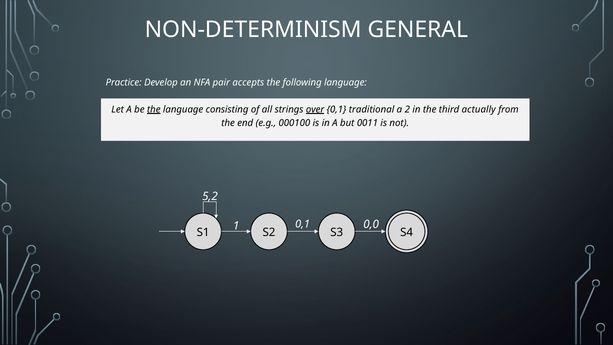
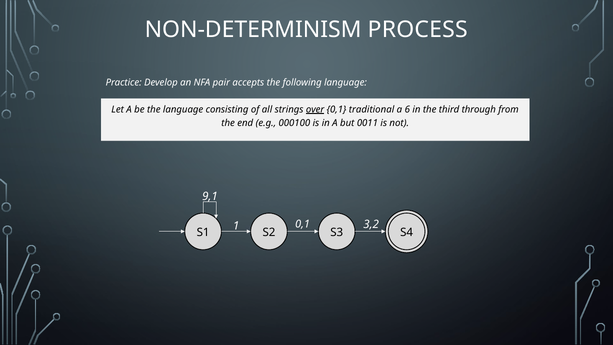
GENERAL: GENERAL -> PROCESS
the at (154, 109) underline: present -> none
2: 2 -> 6
actually: actually -> through
5,2: 5,2 -> 9,1
0,0: 0,0 -> 3,2
